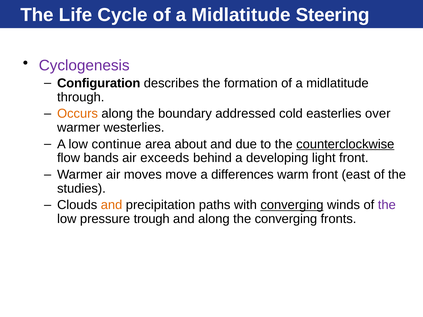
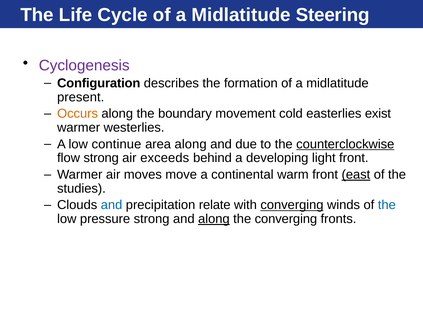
through: through -> present
addressed: addressed -> movement
over: over -> exist
area about: about -> along
flow bands: bands -> strong
differences: differences -> continental
east underline: none -> present
and at (112, 205) colour: orange -> blue
paths: paths -> relate
the at (387, 205) colour: purple -> blue
pressure trough: trough -> strong
along at (214, 219) underline: none -> present
